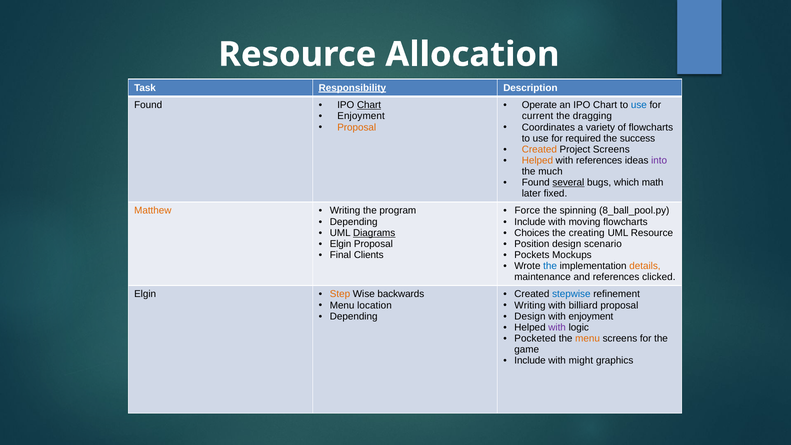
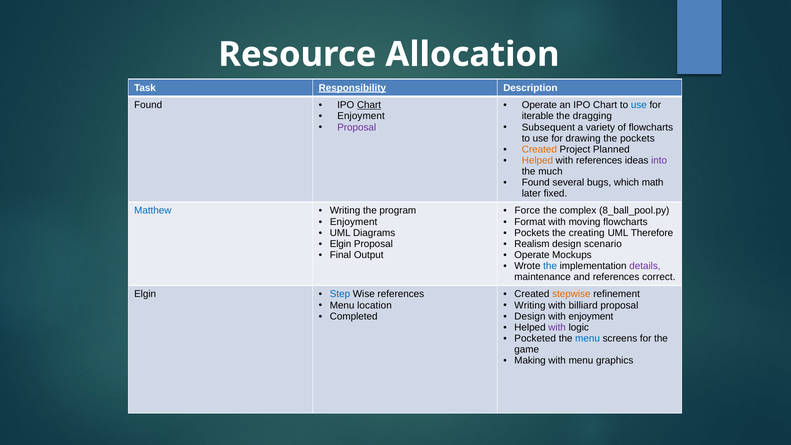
current: current -> iterable
Proposal at (357, 127) colour: orange -> purple
Coordinates: Coordinates -> Subsequent
required: required -> drawing
the success: success -> pockets
Project Screens: Screens -> Planned
several underline: present -> none
Matthew colour: orange -> blue
spinning: spinning -> complex
Depending at (354, 222): Depending -> Enjoyment
Include at (530, 222): Include -> Format
Diagrams underline: present -> none
Choices at (532, 233): Choices -> Pockets
UML Resource: Resource -> Therefore
Position: Position -> Realism
Clients: Clients -> Output
Pockets at (532, 255): Pockets -> Operate
details colour: orange -> purple
clicked: clicked -> correct
stepwise colour: blue -> orange
Step colour: orange -> blue
Wise backwards: backwards -> references
Depending at (354, 316): Depending -> Completed
menu at (588, 338) colour: orange -> blue
Include at (530, 361): Include -> Making
with might: might -> menu
